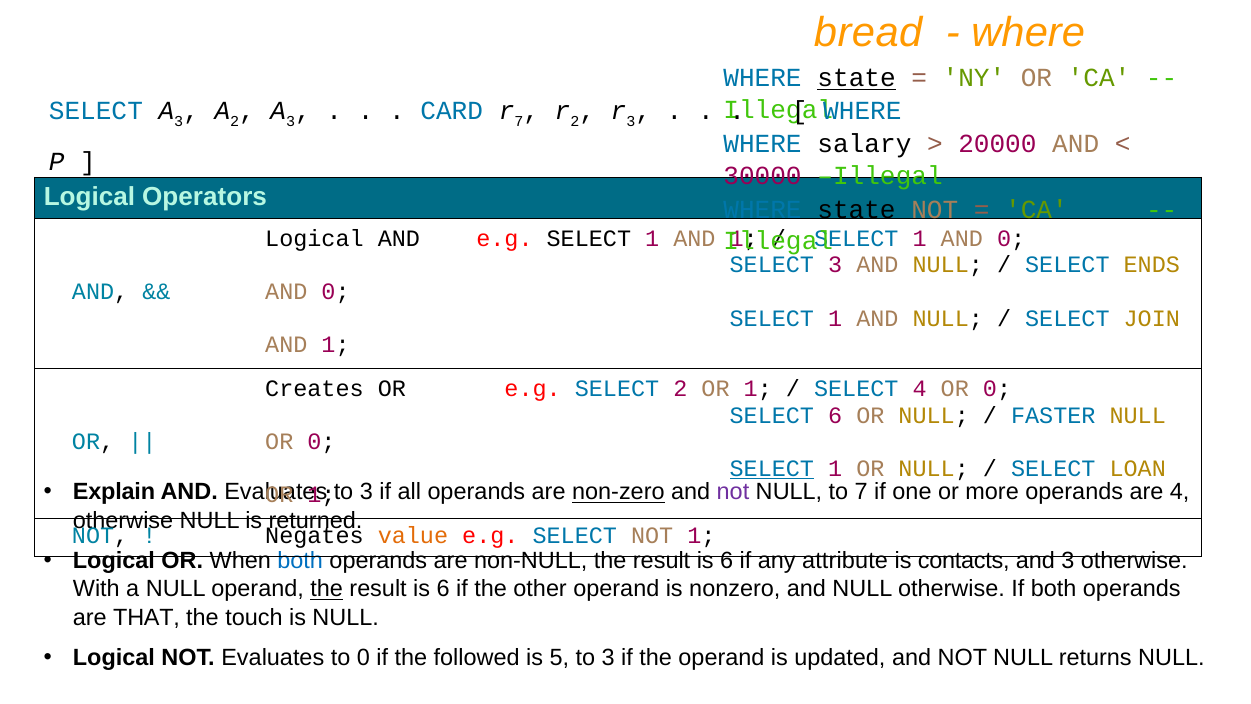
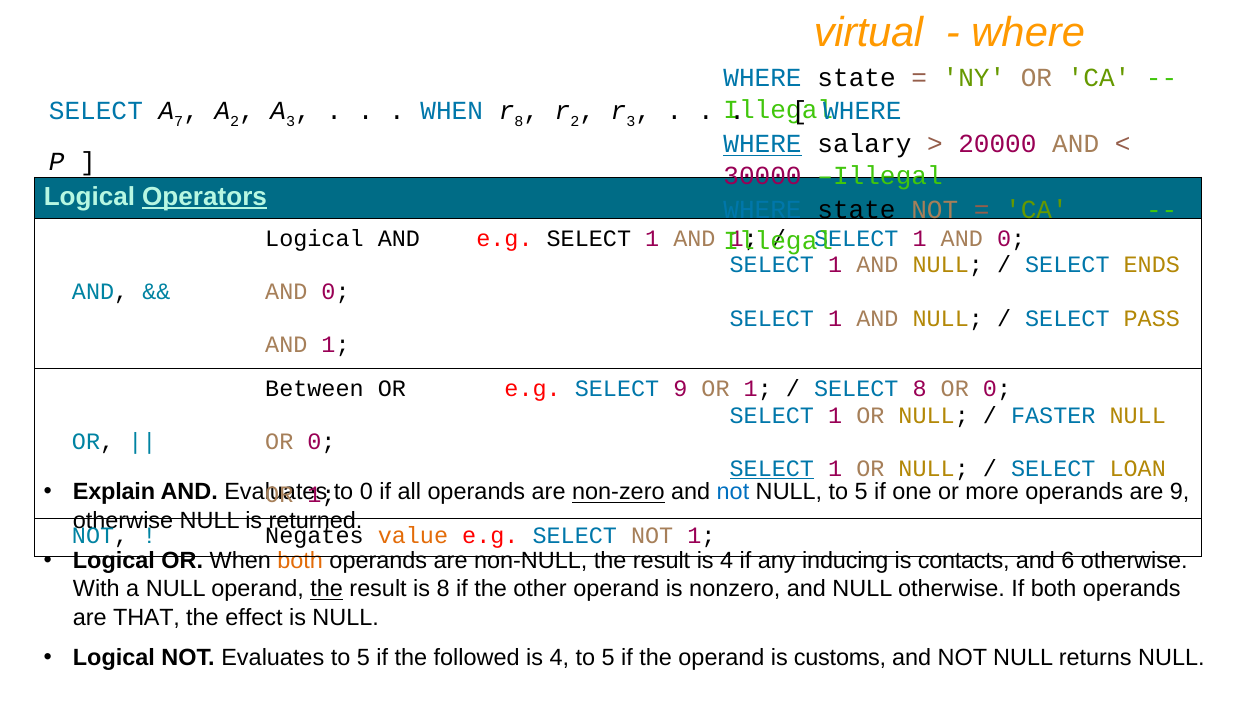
bread: bread -> virtual
state at (857, 78) underline: present -> none
SELECT A 3: 3 -> 7
CARD at (452, 111): CARD -> WHEN
7 at (519, 121): 7 -> 8
WHERE at (763, 144) underline: none -> present
Operators underline: none -> present
3 at (835, 265): 3 -> 1
JOIN: JOIN -> PASS
Creates: Creates -> Between
SELECT 2: 2 -> 9
SELECT 4: 4 -> 8
6 at (835, 415): 6 -> 1
3 at (366, 492): 3 -> 0
not at (733, 492) colour: purple -> blue
NULL to 7: 7 -> 5
are 4: 4 -> 9
both at (300, 561) colour: blue -> orange
6 at (727, 561): 6 -> 4
attribute: attribute -> inducing
and 3: 3 -> 6
6 at (443, 589): 6 -> 8
touch: touch -> effect
Evaluates to 0: 0 -> 5
5 at (559, 658): 5 -> 4
3 at (608, 658): 3 -> 5
updated: updated -> customs
